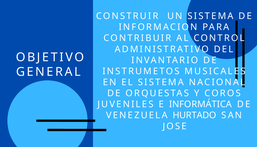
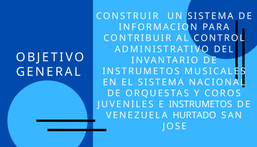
E INFORMÁTICA: INFORMÁTICA -> INSTRUMETOS
